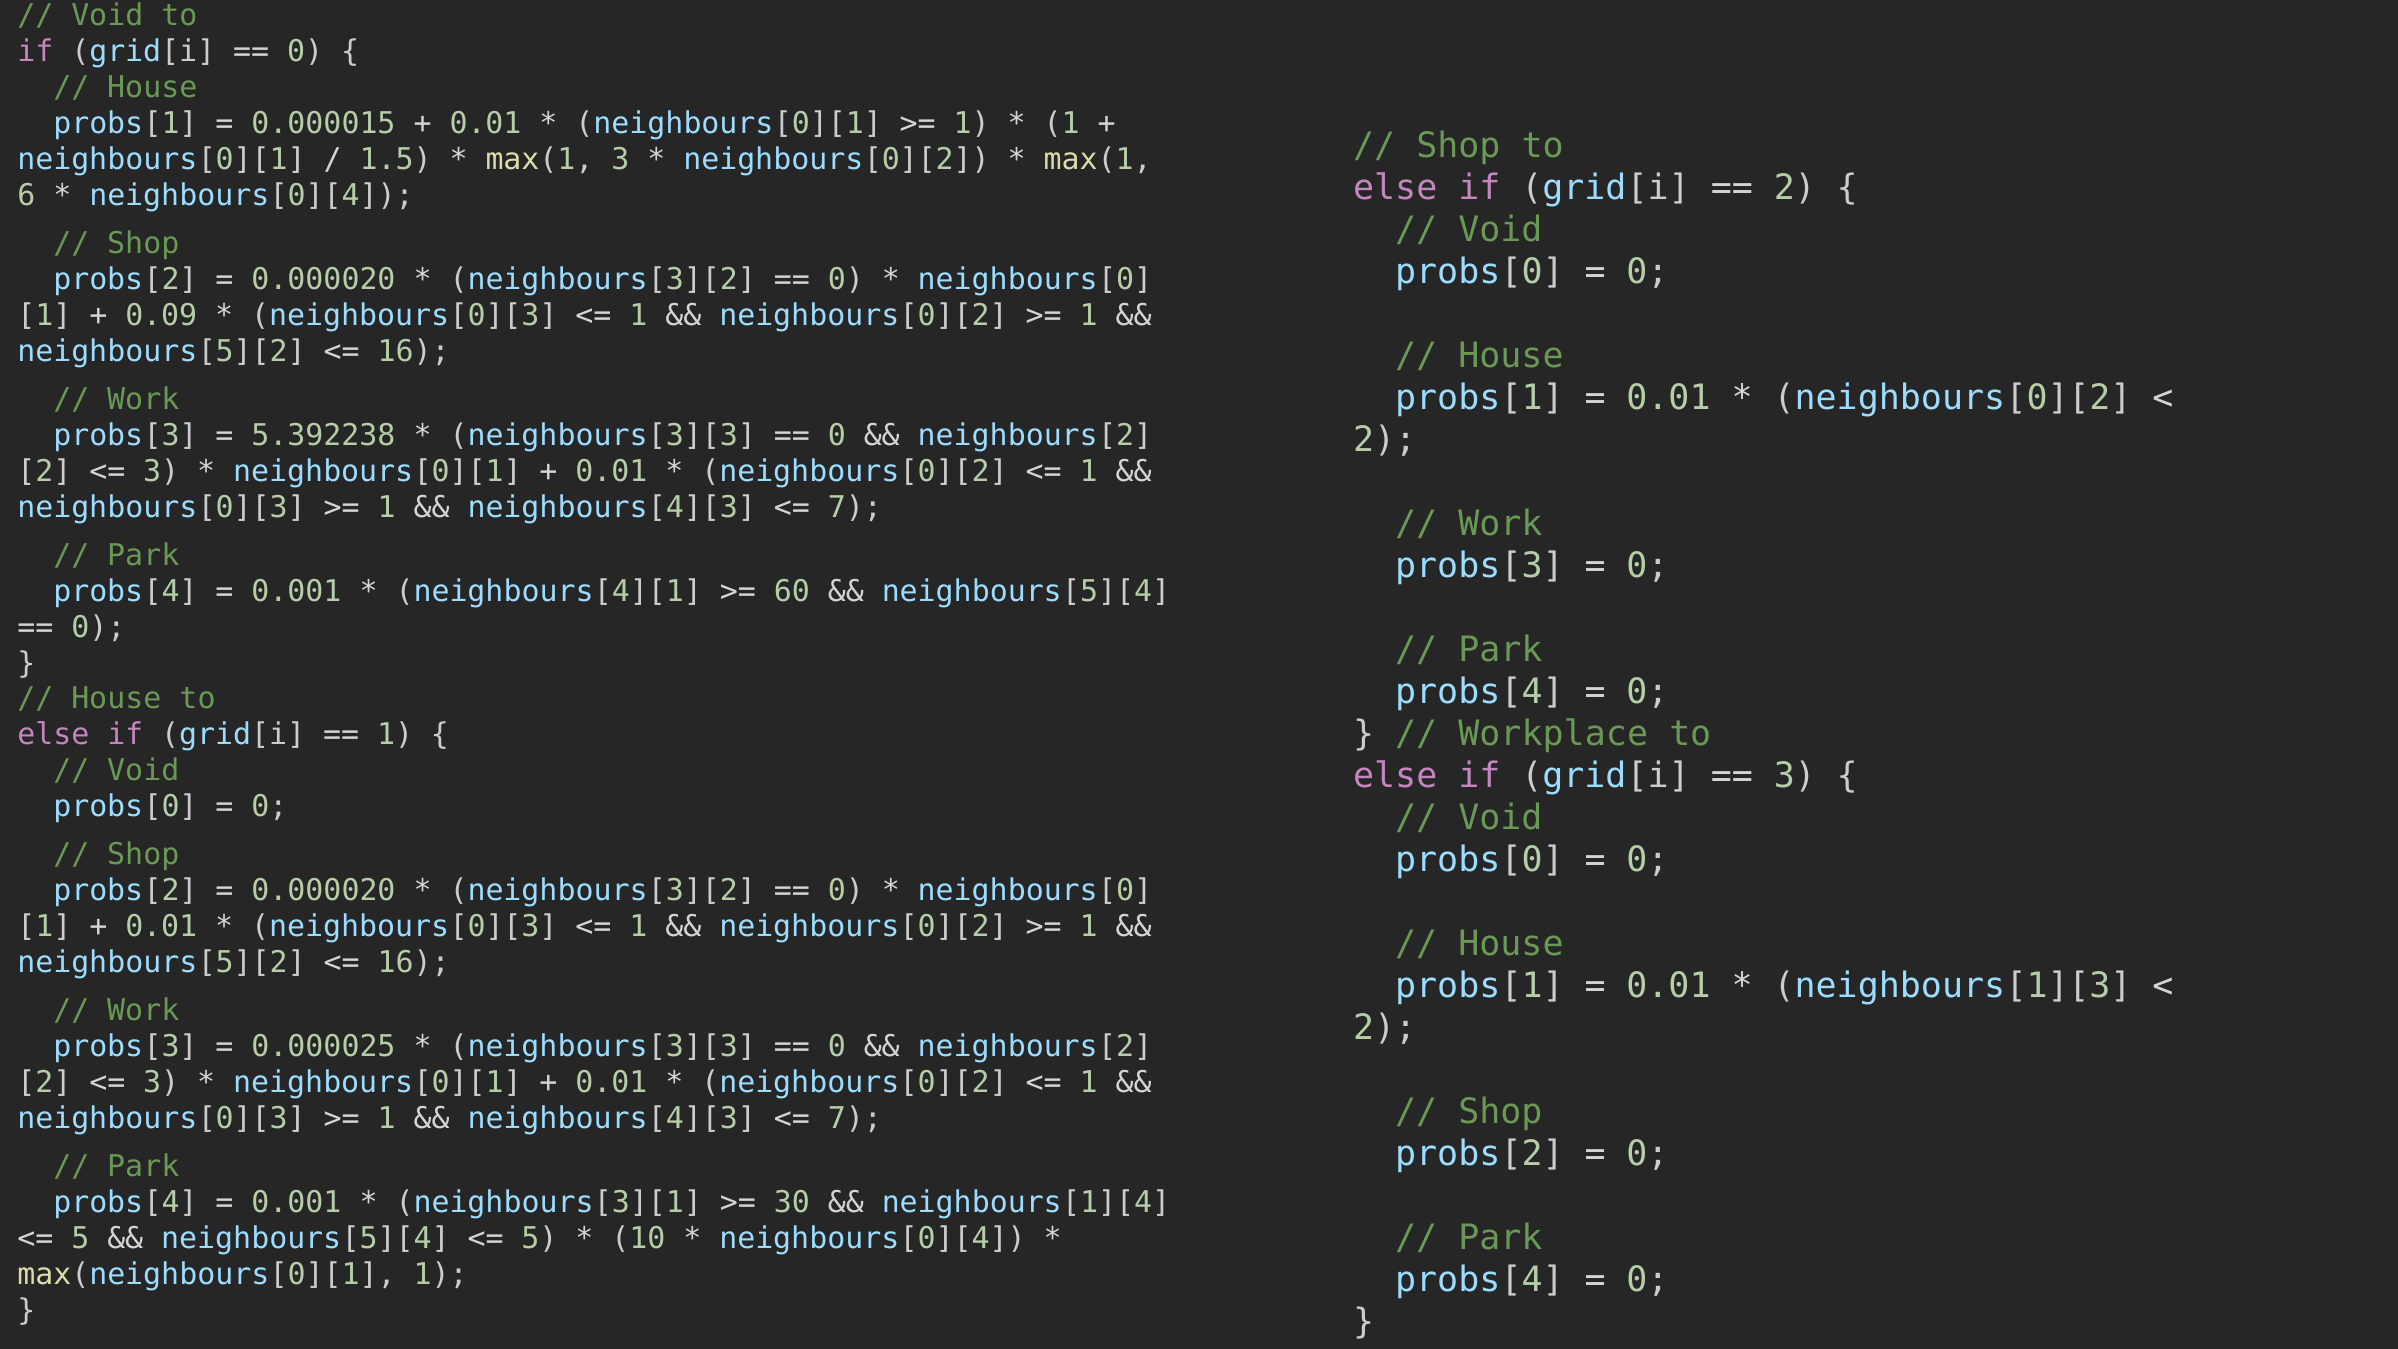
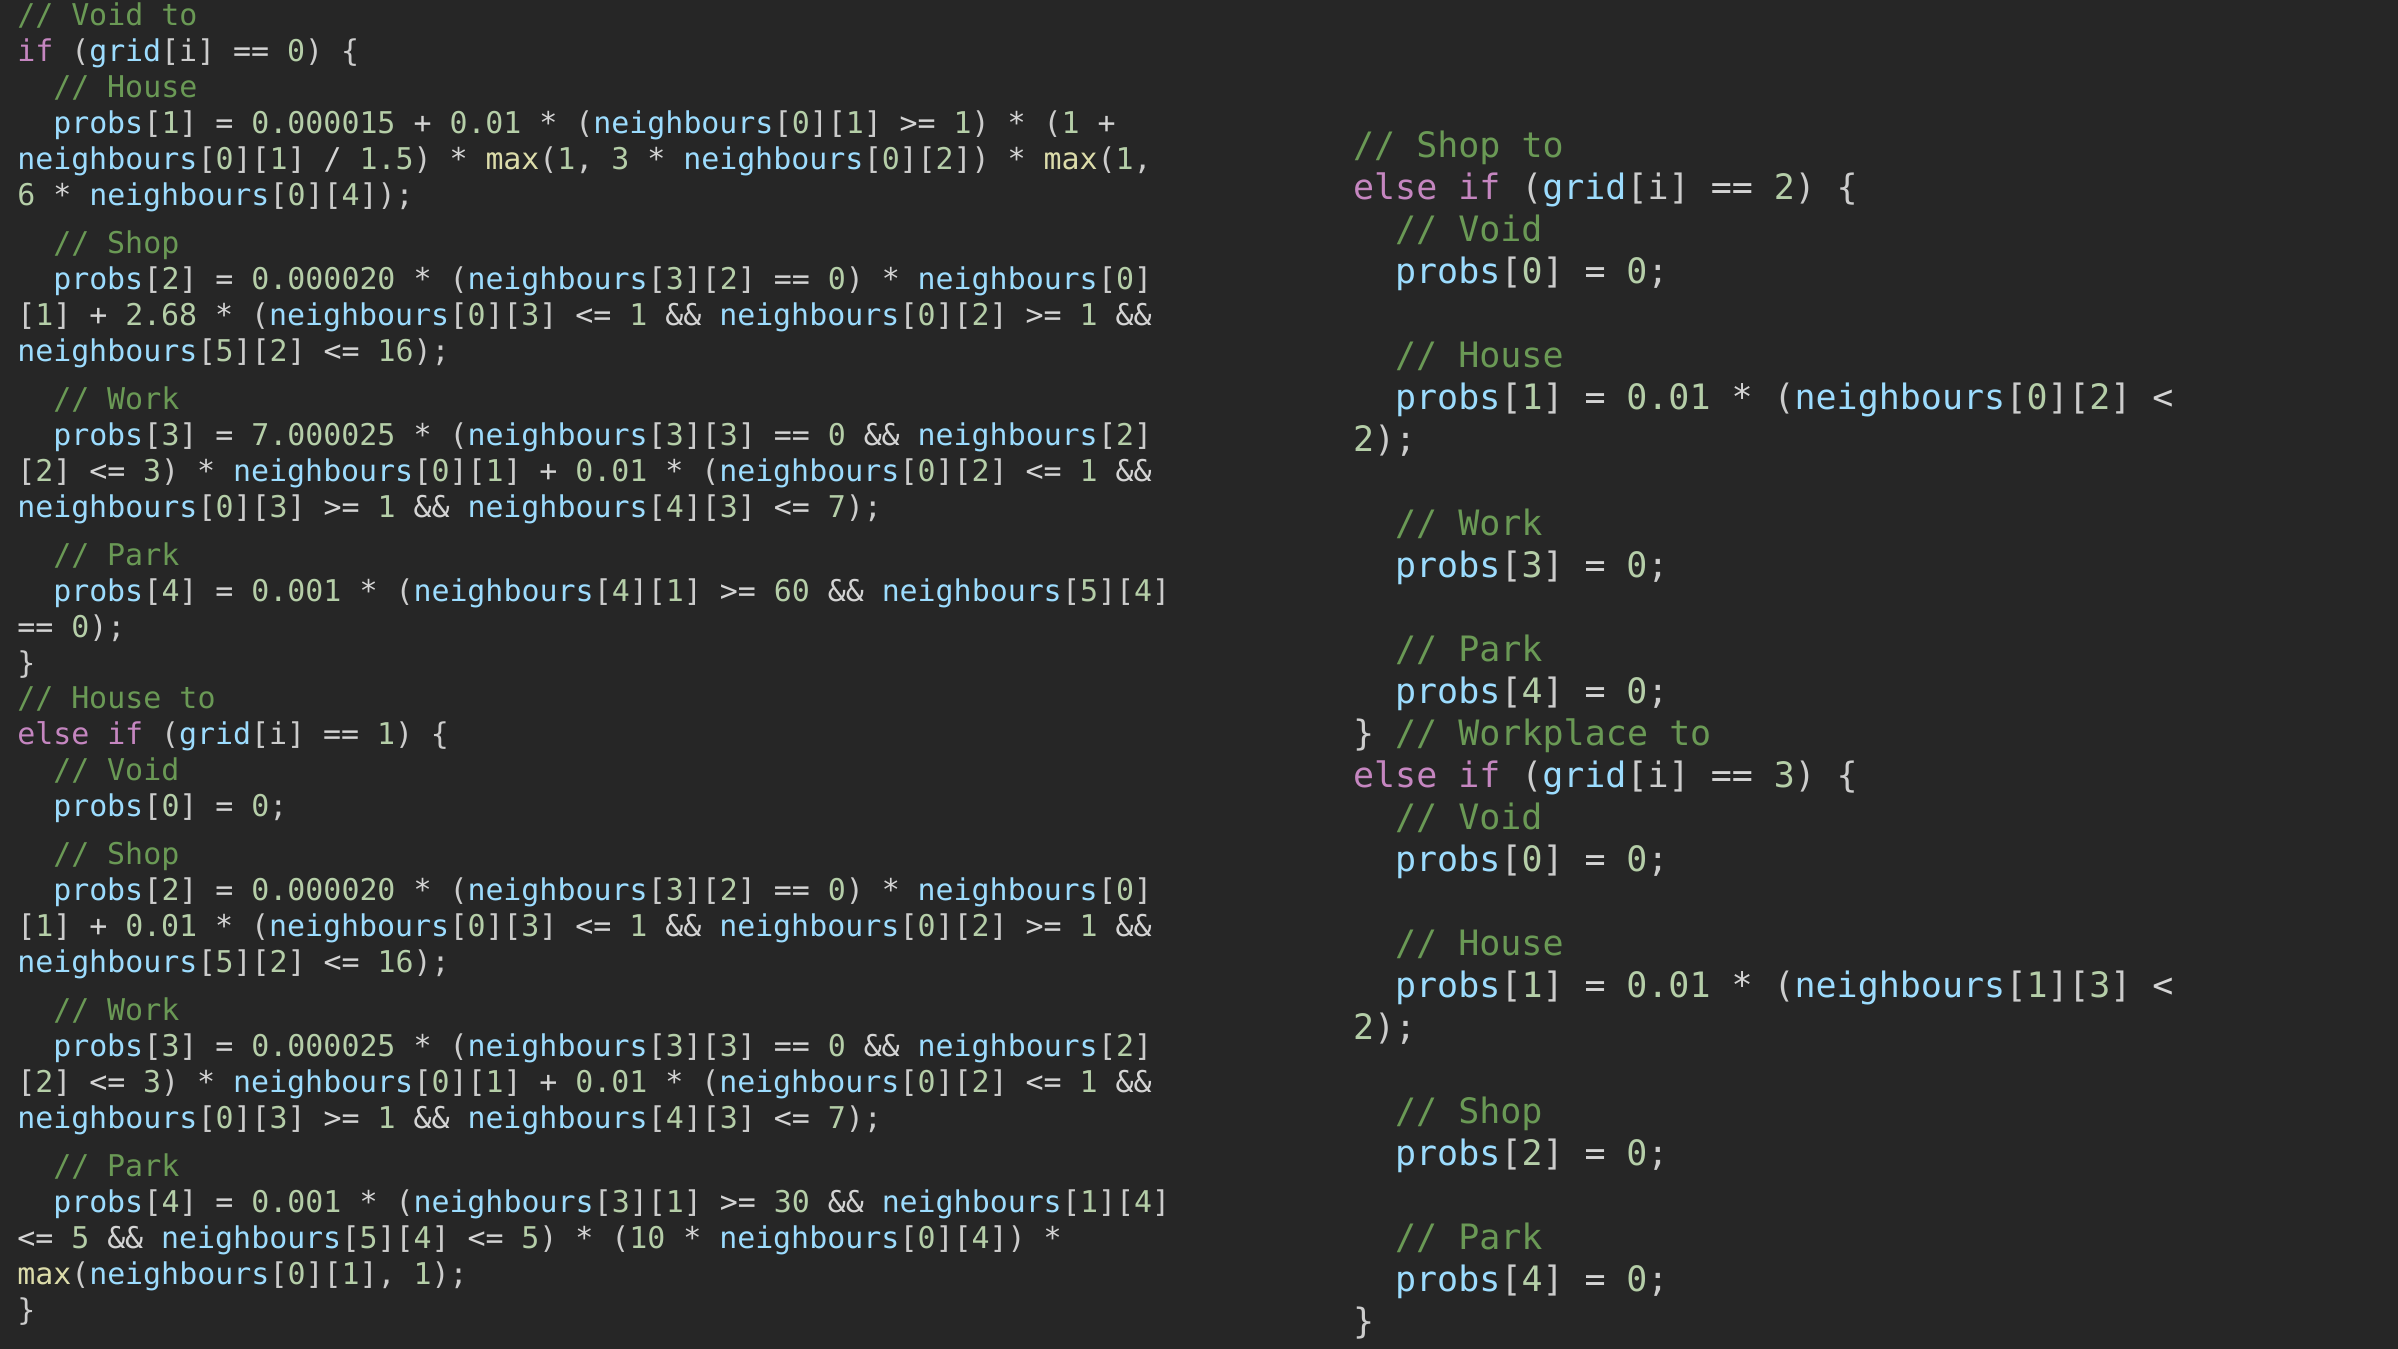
0.09: 0.09 -> 2.68
5.392238: 5.392238 -> 7.000025
